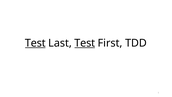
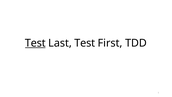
Test at (85, 43) underline: present -> none
